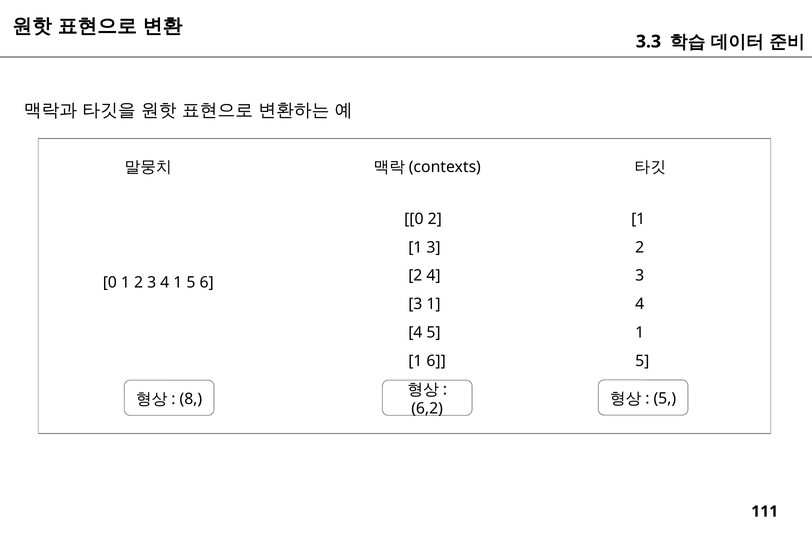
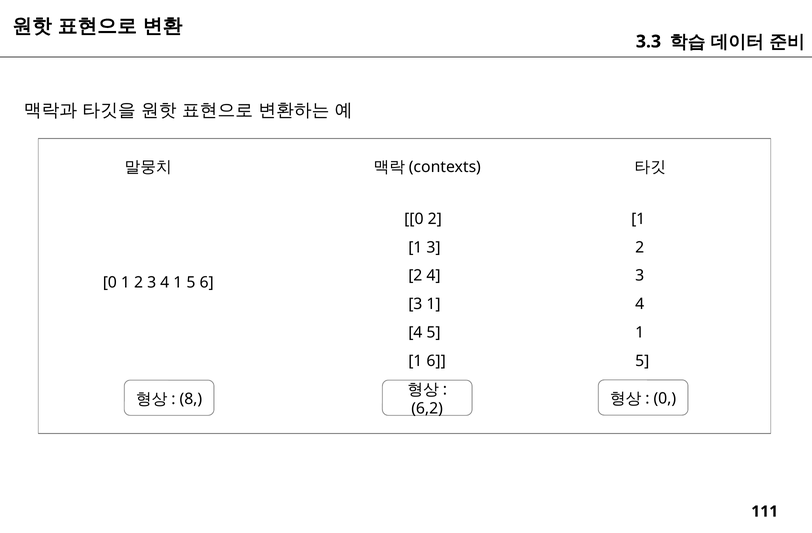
5 at (665, 399): 5 -> 0
